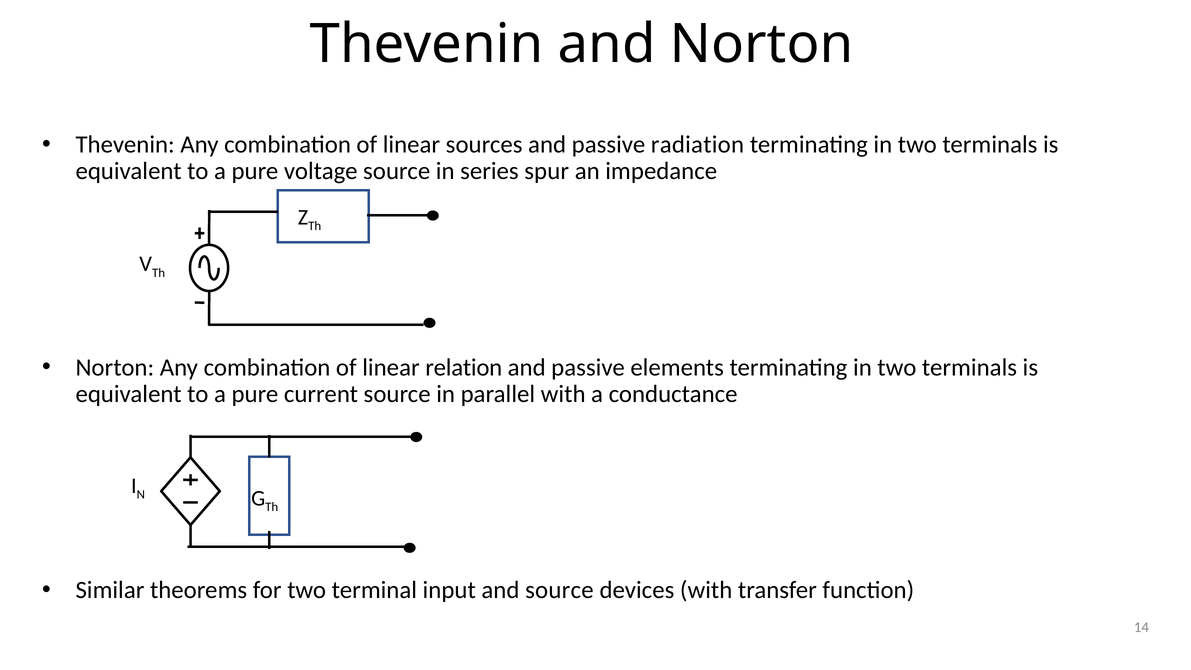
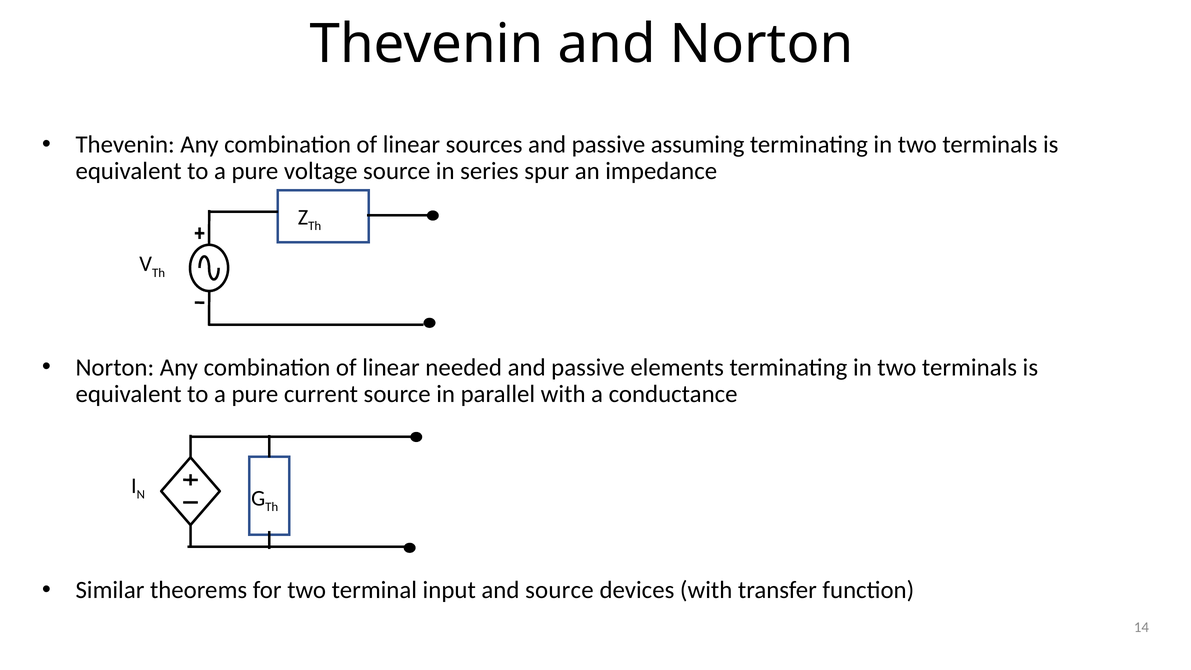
radiation: radiation -> assuming
relation: relation -> needed
